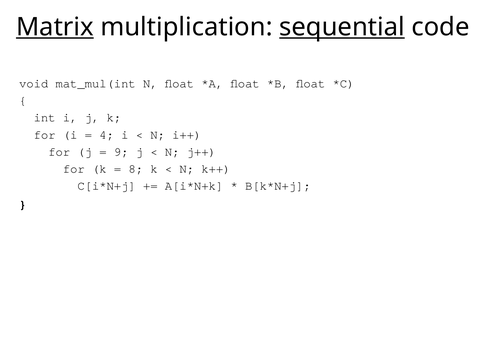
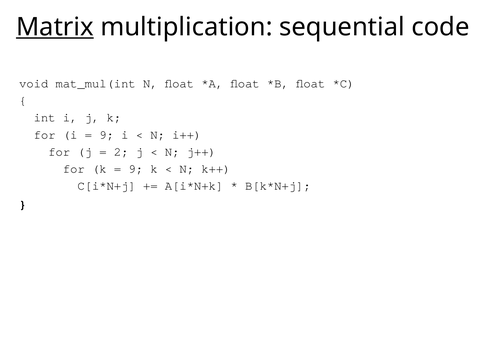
sequential underline: present -> none
4 at (107, 135): 4 -> 9
9: 9 -> 2
8 at (136, 169): 8 -> 9
